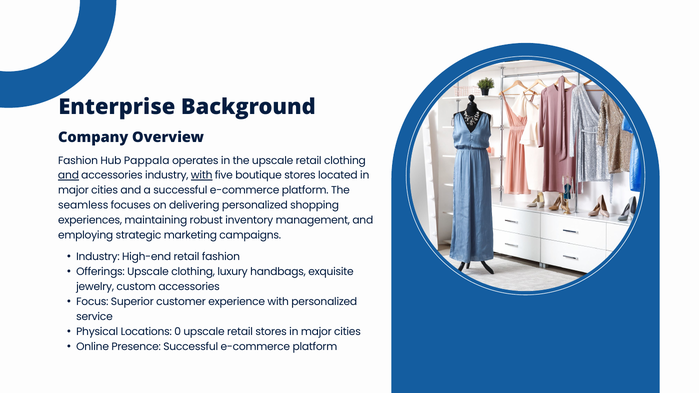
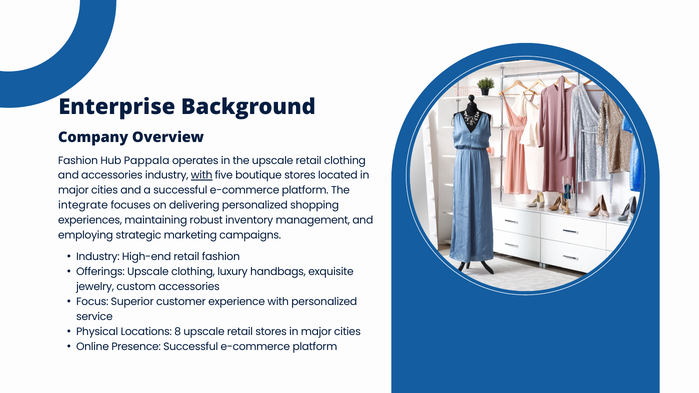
and at (68, 176) underline: present -> none
seamless: seamless -> integrate
0: 0 -> 8
